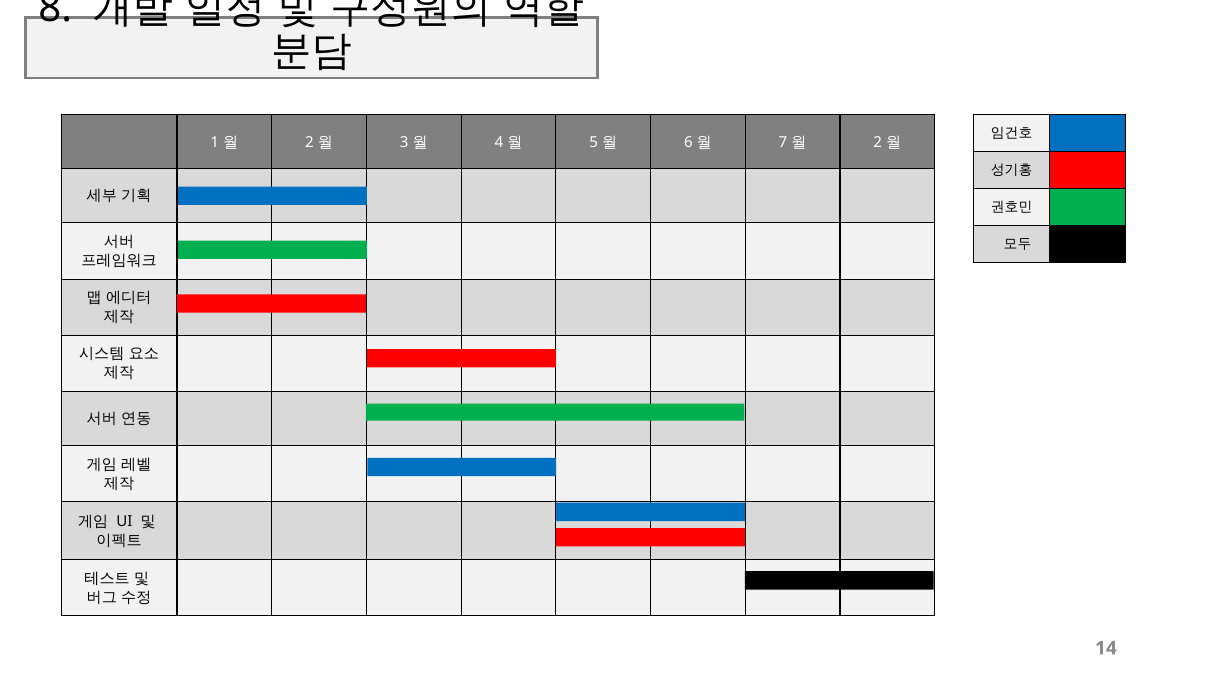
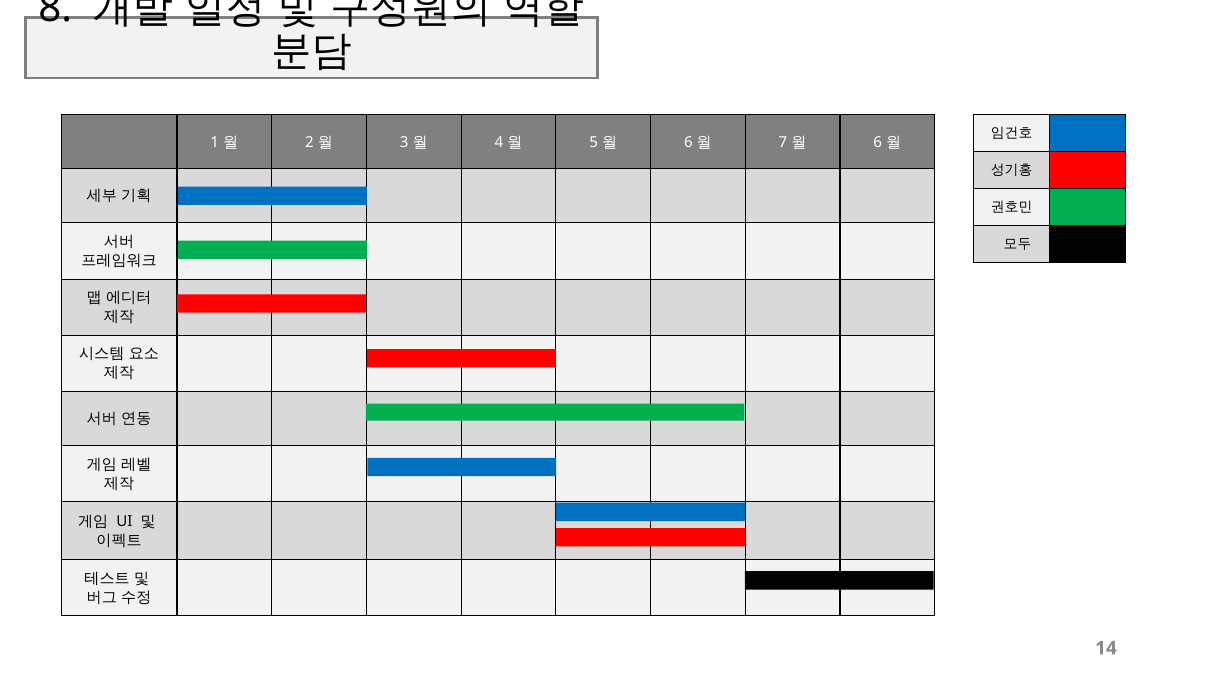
2 at (878, 142): 2 -> 6
